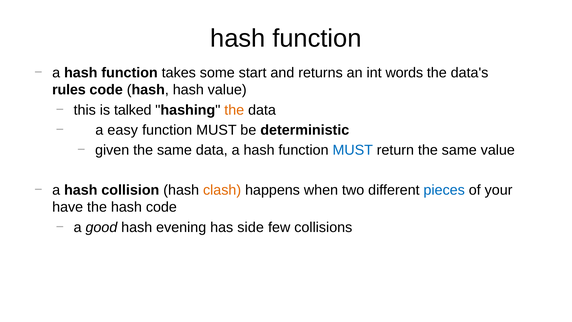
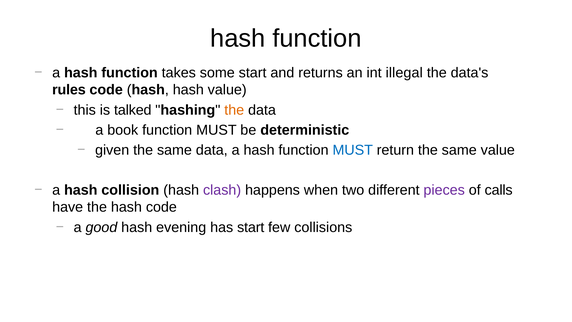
words: words -> illegal
easy: easy -> book
clash colour: orange -> purple
pieces colour: blue -> purple
your: your -> calls
has side: side -> start
